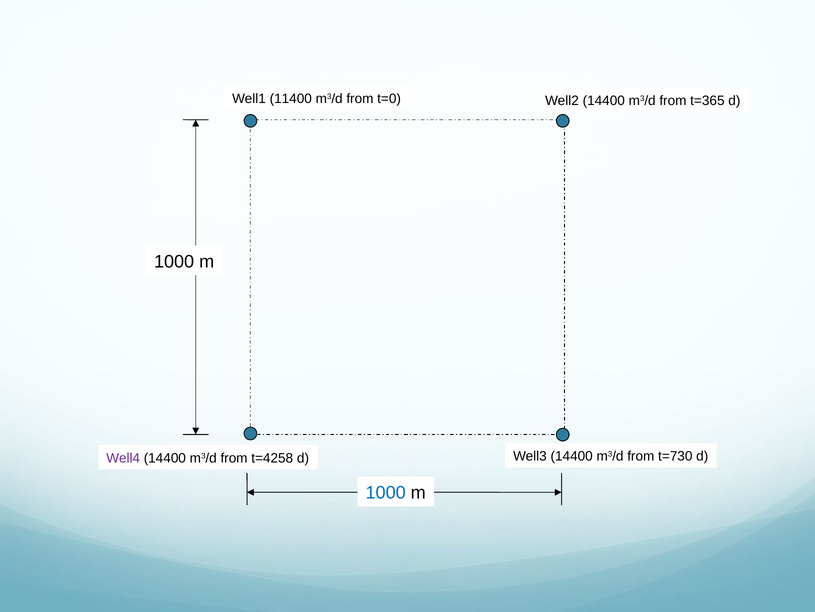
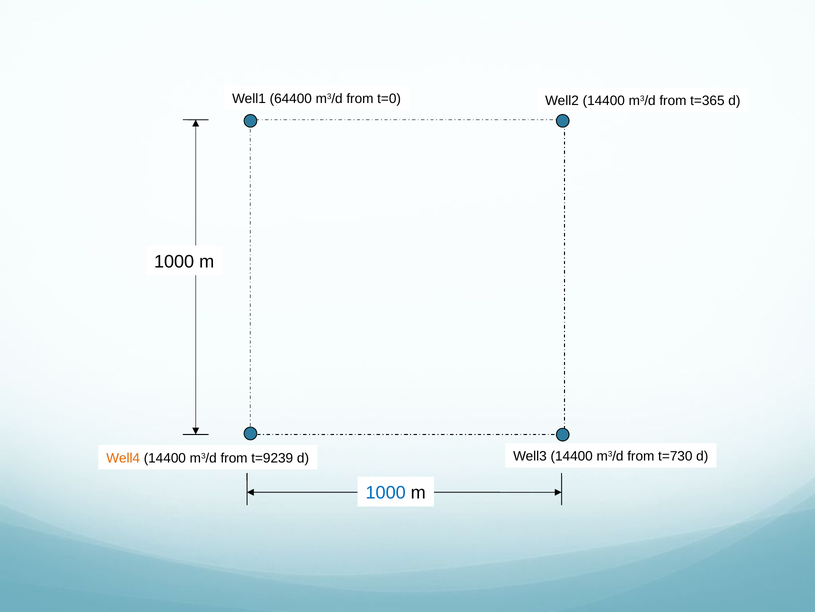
11400: 11400 -> 64400
Well4 colour: purple -> orange
t=4258: t=4258 -> t=9239
